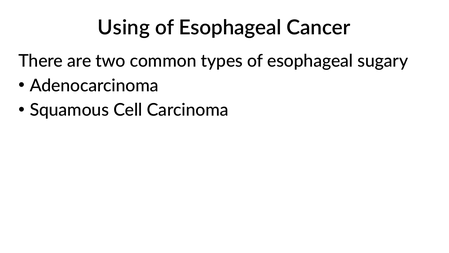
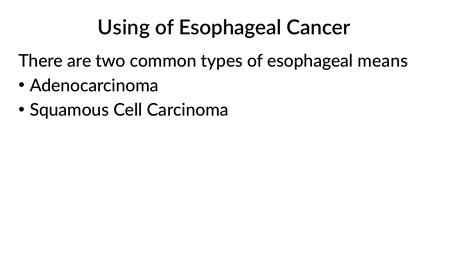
sugary: sugary -> means
